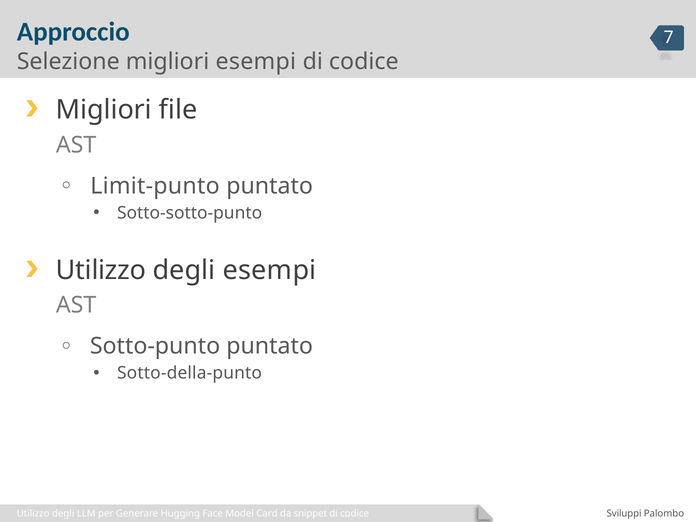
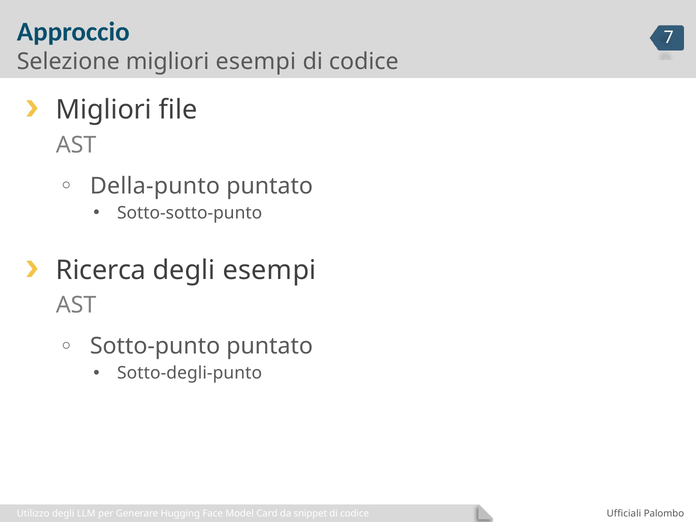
Limit-punto: Limit-punto -> Della-punto
Utilizzo at (101, 270): Utilizzo -> Ricerca
Sotto-della-punto: Sotto-della-punto -> Sotto-degli-punto
Sviluppi: Sviluppi -> Ufficiali
